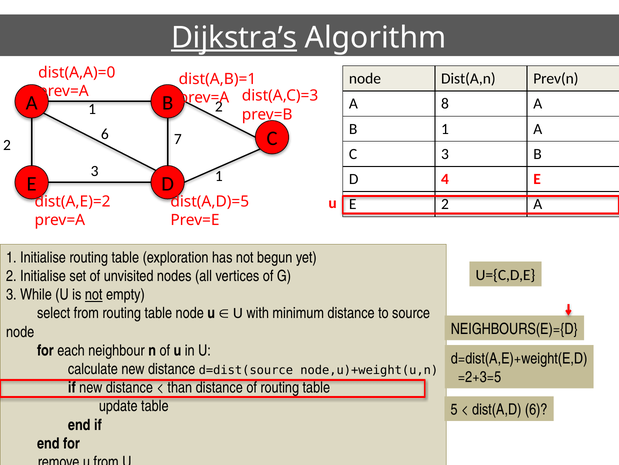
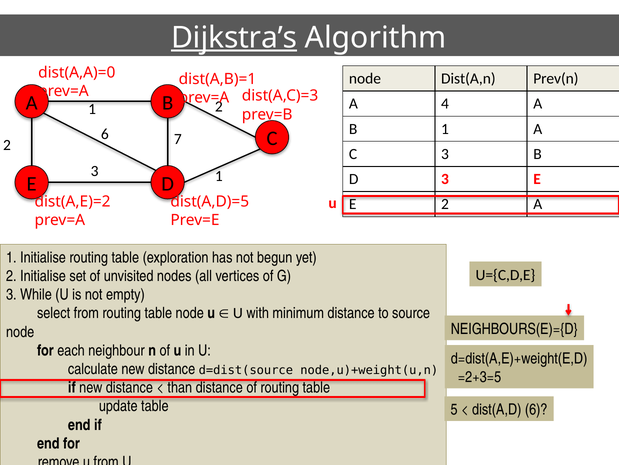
8: 8 -> 4
D 4: 4 -> 3
not at (94, 294) underline: present -> none
